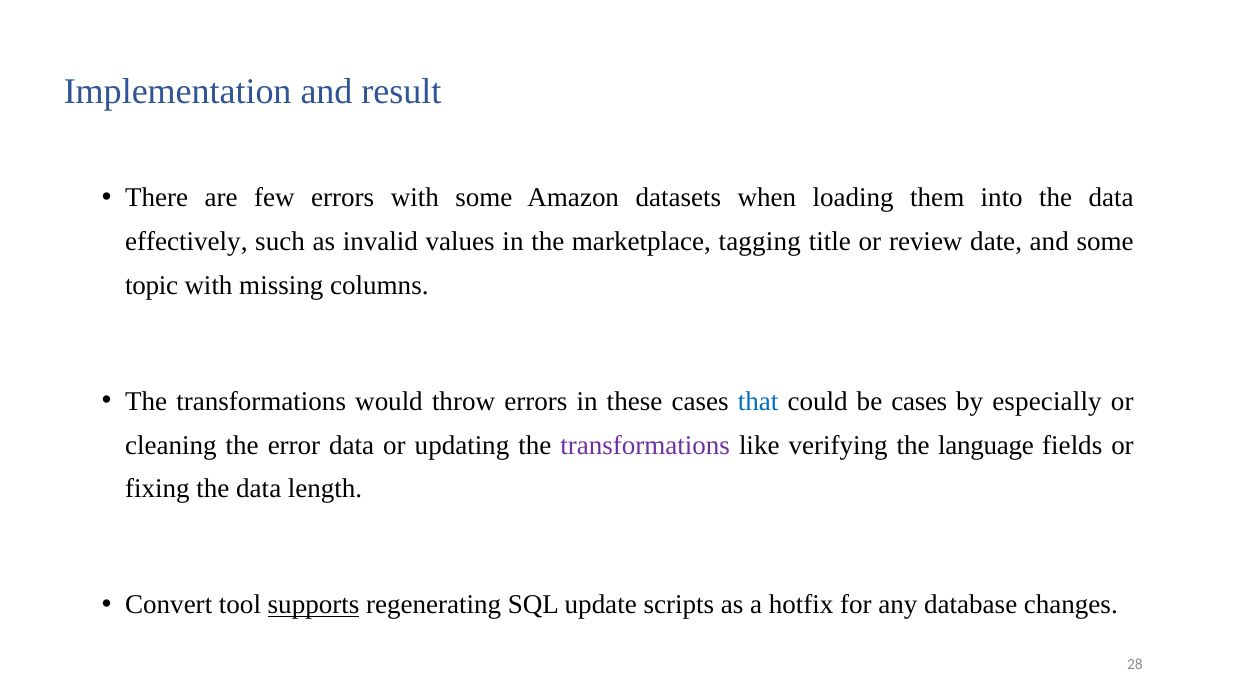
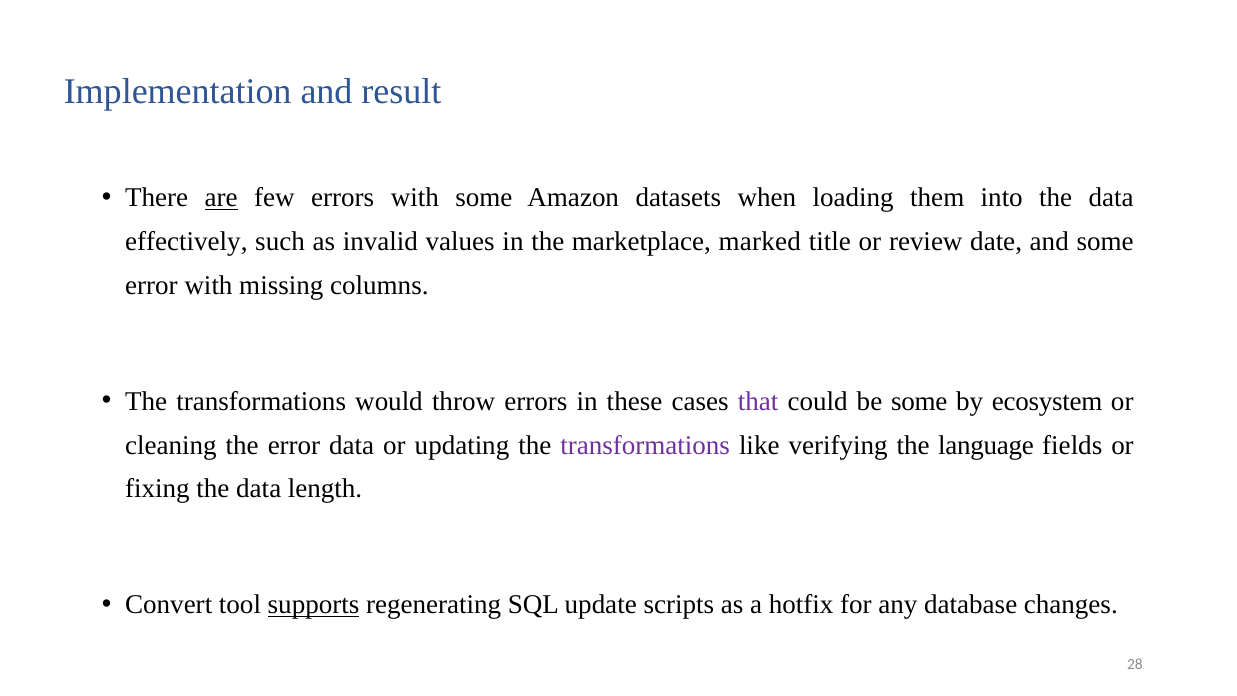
are underline: none -> present
tagging: tagging -> marked
topic at (152, 286): topic -> error
that colour: blue -> purple
be cases: cases -> some
especially: especially -> ecosystem
